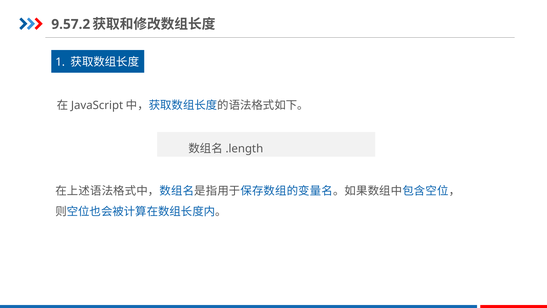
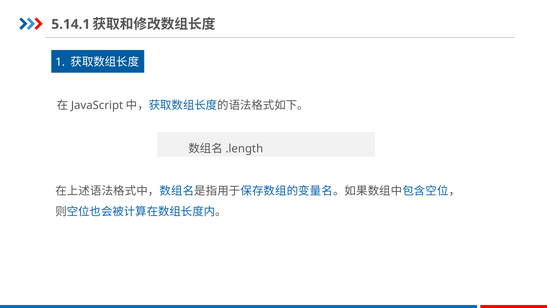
9.57.2: 9.57.2 -> 5.14.1
